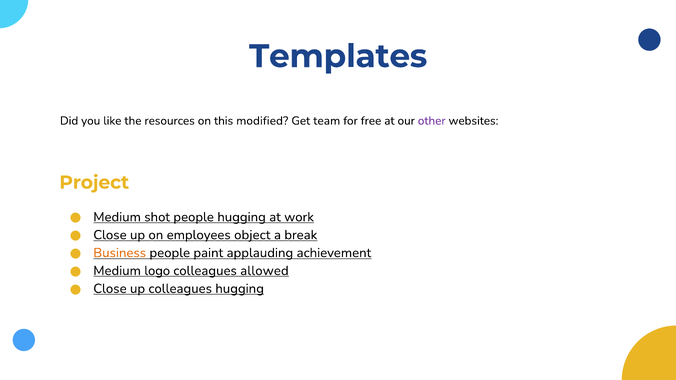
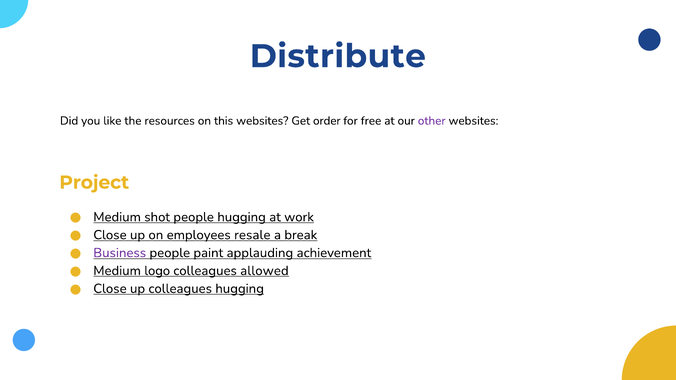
Templates: Templates -> Distribute
this modified: modified -> websites
team: team -> order
object: object -> resale
Business colour: orange -> purple
